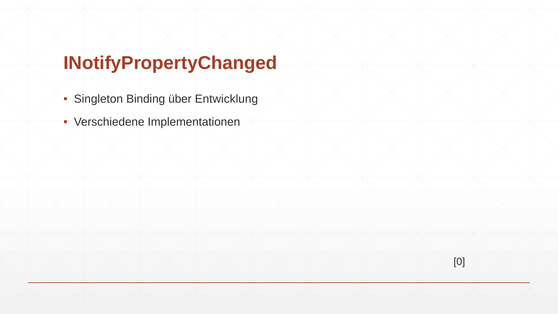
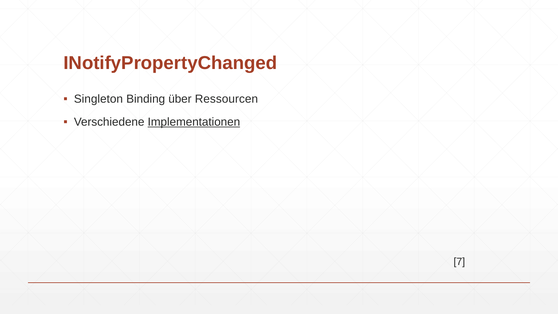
Entwicklung: Entwicklung -> Ressourcen
Implementationen underline: none -> present
0: 0 -> 7
